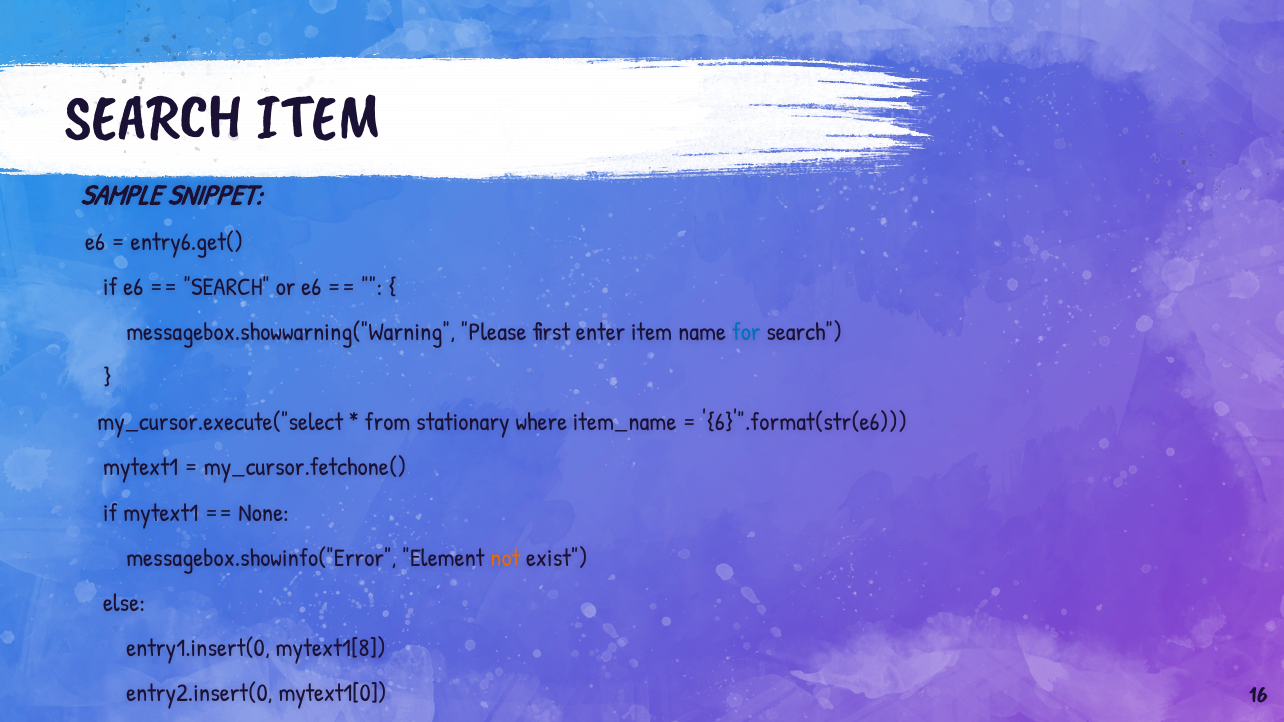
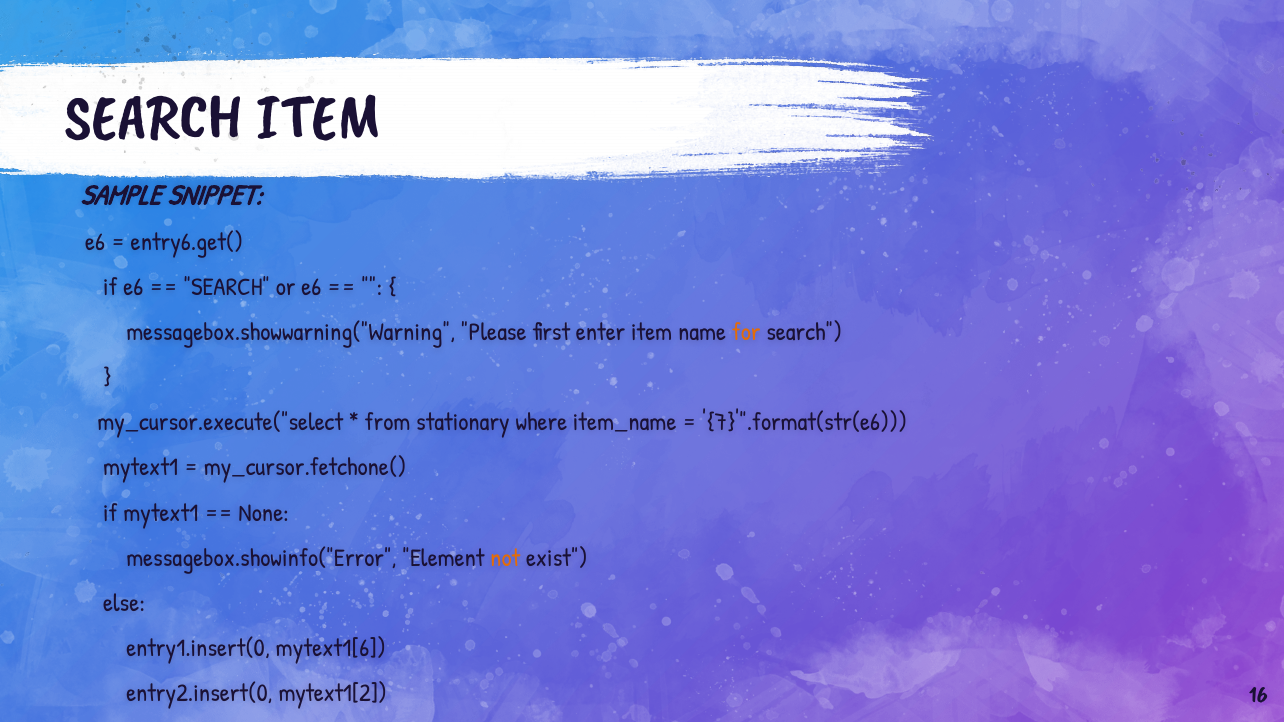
for colour: blue -> orange
6}'".format(str(e6: 6}'".format(str(e6 -> 7}'".format(str(e6
mytext1[8: mytext1[8 -> mytext1[6
mytext1[0: mytext1[0 -> mytext1[2
